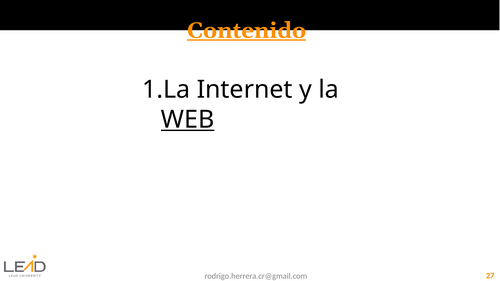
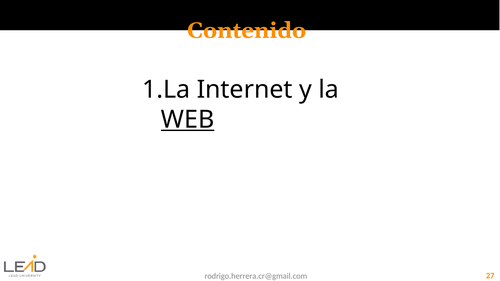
Contenido underline: present -> none
